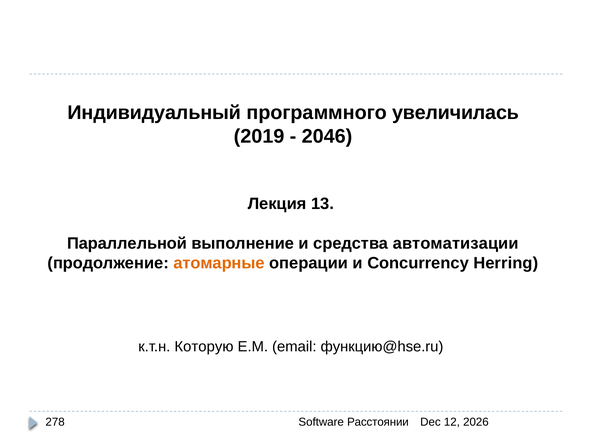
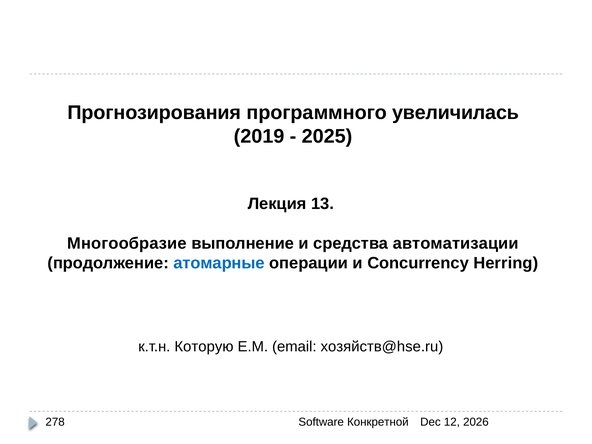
Индивидуальный: Индивидуальный -> Прогнозирования
2046: 2046 -> 2025
Параллельной: Параллельной -> Многообразие
атомарные colour: orange -> blue
функцию@hse.ru: функцию@hse.ru -> хозяйств@hse.ru
Расстоянии: Расстоянии -> Конкретной
